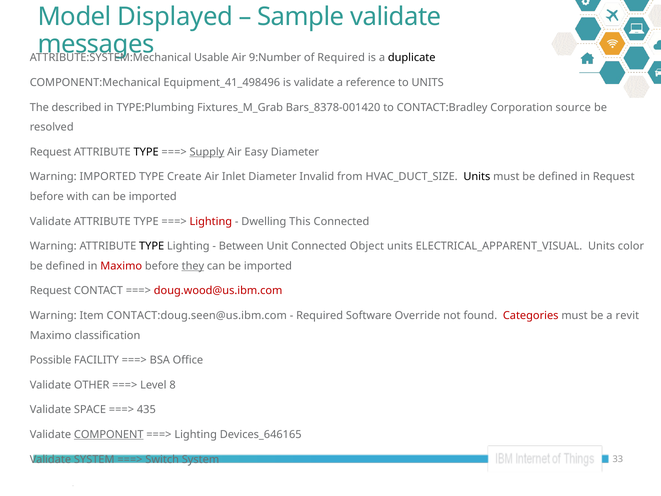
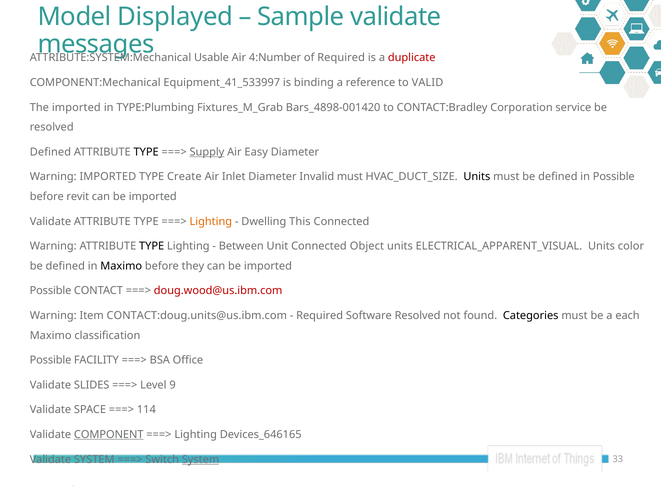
9:Number: 9:Number -> 4:Number
duplicate colour: black -> red
Equipment_41_498496: Equipment_41_498496 -> Equipment_41_533997
is validate: validate -> binding
to UNITS: UNITS -> VALID
The described: described -> imported
Bars_8378-001420: Bars_8378-001420 -> Bars_4898-001420
source: source -> service
Request at (51, 152): Request -> Defined
Invalid from: from -> must
in Request: Request -> Possible
with: with -> revit
Lighting at (211, 221) colour: red -> orange
Maximo at (121, 266) colour: red -> black
they underline: present -> none
Request at (51, 291): Request -> Possible
CONTACT:doug.seen@us.ibm.com: CONTACT:doug.seen@us.ibm.com -> CONTACT:doug.units@us.ibm.com
Software Override: Override -> Resolved
Categories colour: red -> black
revit: revit -> each
OTHER: OTHER -> SLIDES
8: 8 -> 9
435: 435 -> 114
System at (201, 459) underline: none -> present
